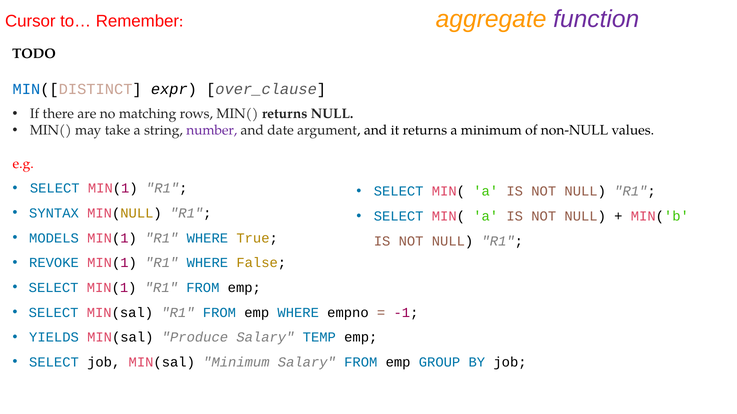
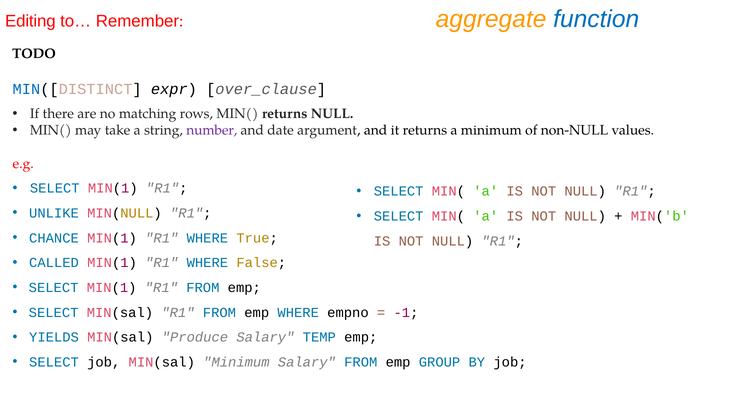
Cursor: Cursor -> Editing
function colour: purple -> blue
SYNTAX: SYNTAX -> UNLIKE
MODELS: MODELS -> CHANCE
REVOKE: REVOKE -> CALLED
